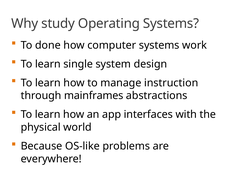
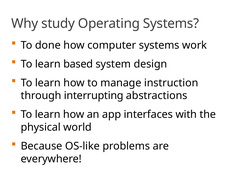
single: single -> based
mainframes: mainframes -> interrupting
